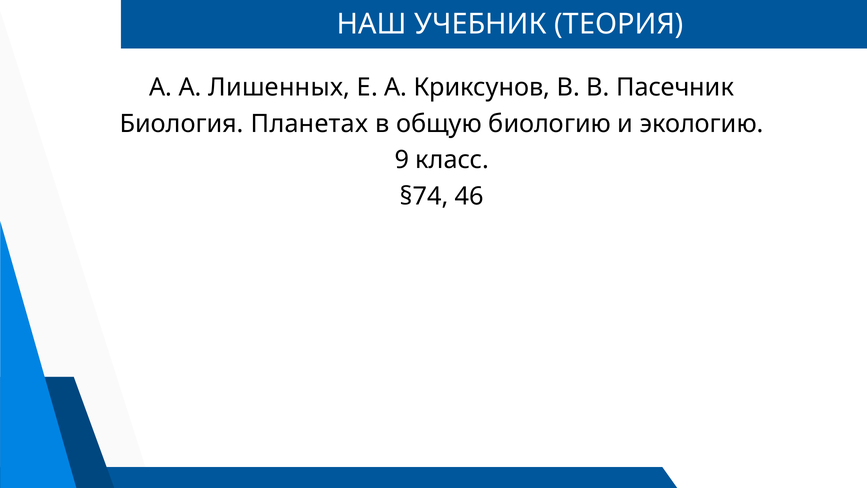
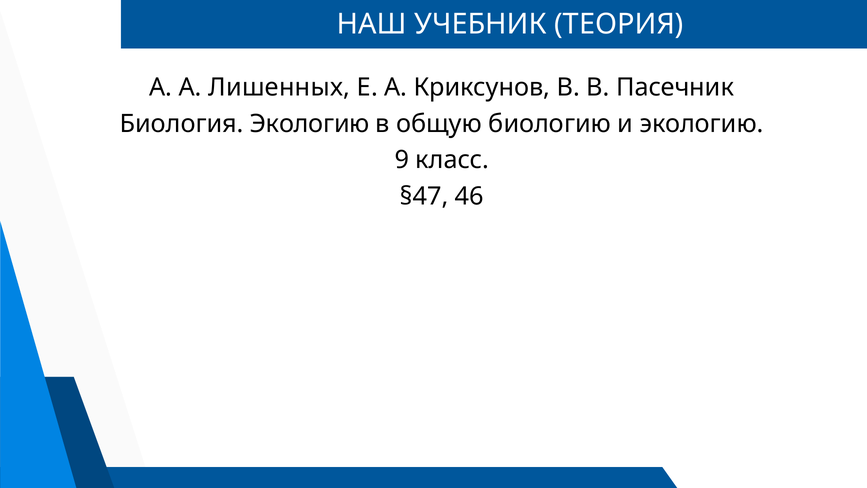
Биология Планетах: Планетах -> Экологию
§74: §74 -> §47
